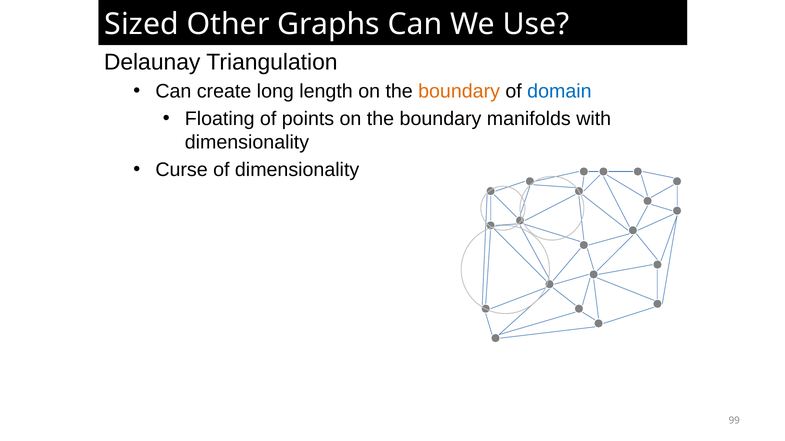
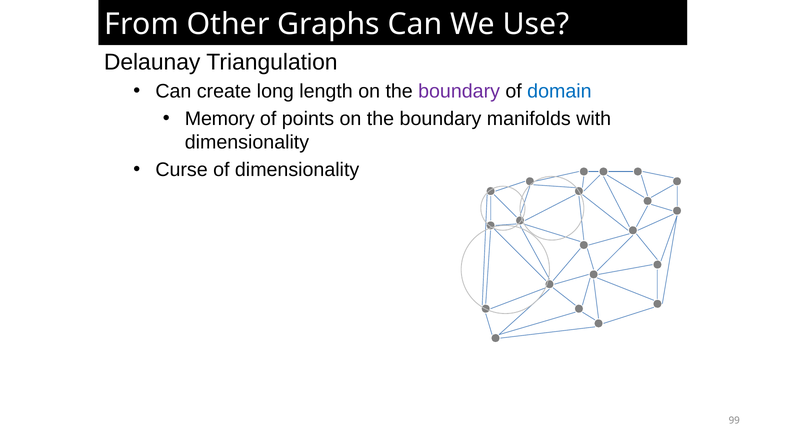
Sized: Sized -> From
boundary at (459, 92) colour: orange -> purple
Floating: Floating -> Memory
